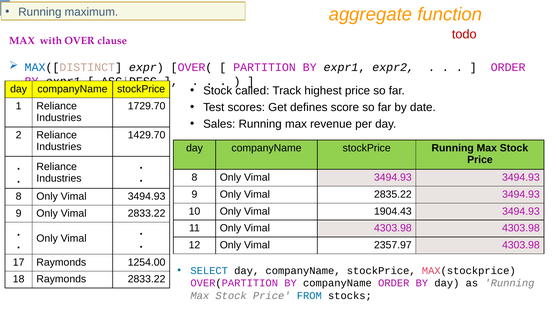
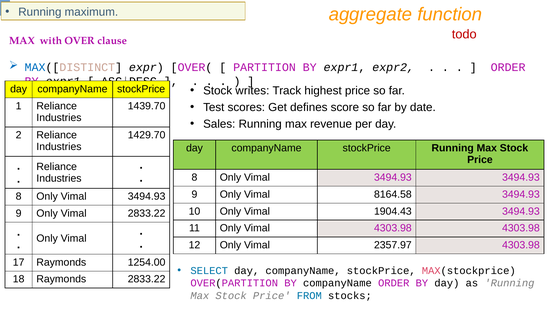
called: called -> writes
1729.70: 1729.70 -> 1439.70
2835.22: 2835.22 -> 8164.58
